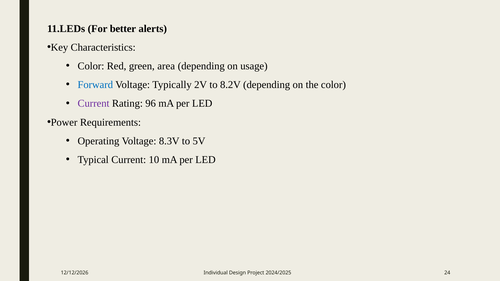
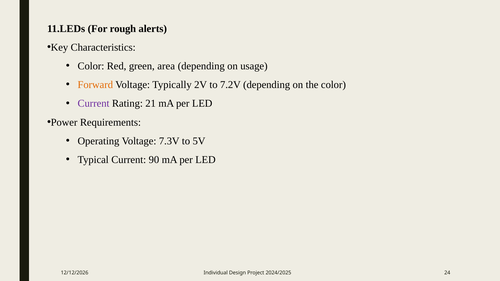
better: better -> rough
Forward colour: blue -> orange
8.2V: 8.2V -> 7.2V
96: 96 -> 21
8.3V: 8.3V -> 7.3V
10: 10 -> 90
